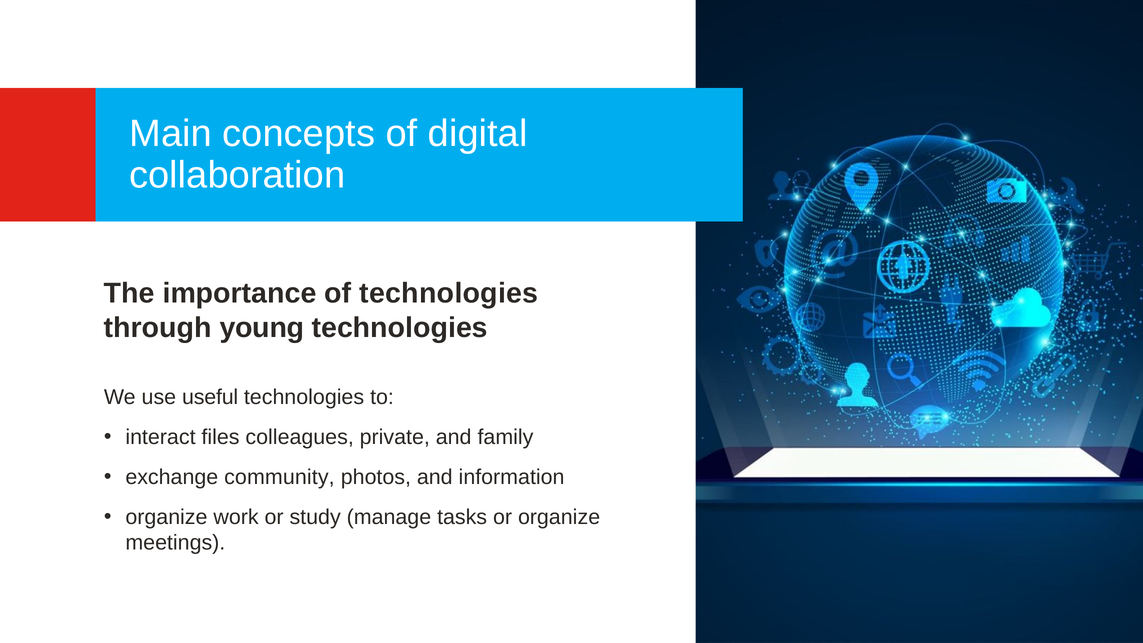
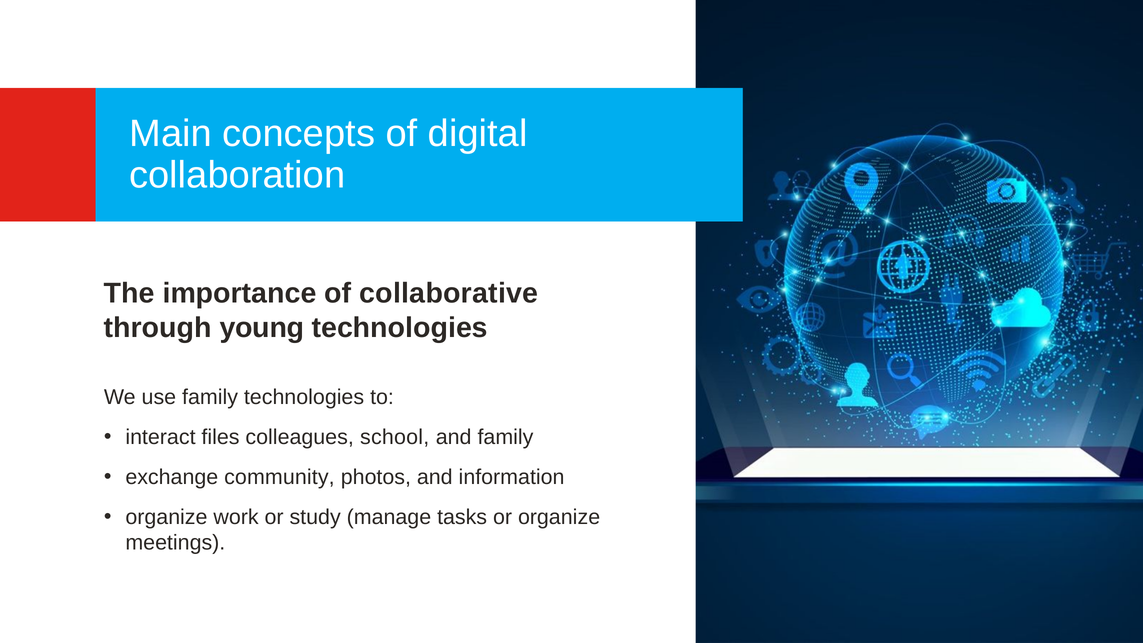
of technologies: technologies -> collaborative
use useful: useful -> family
private: private -> school
